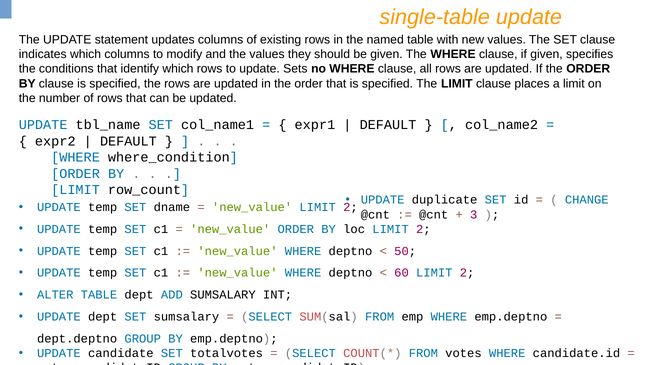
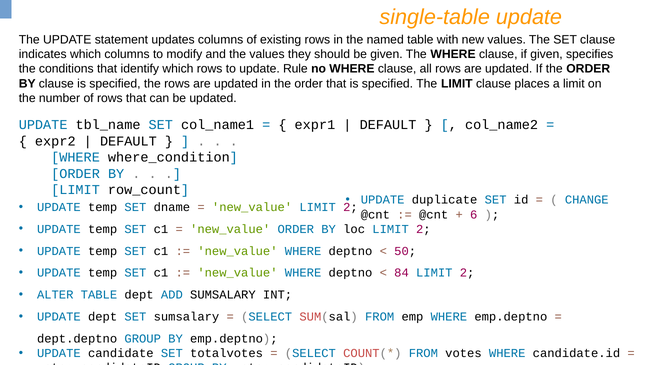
Sets: Sets -> Rule
3: 3 -> 6
60: 60 -> 84
